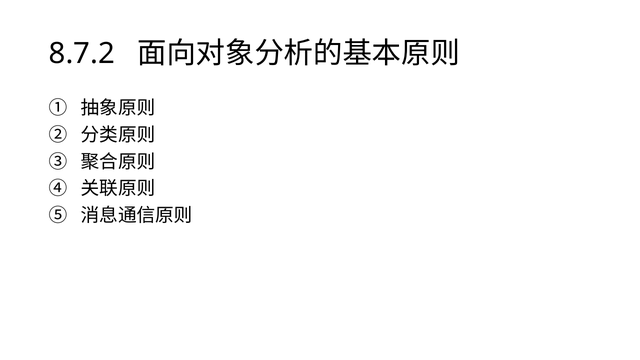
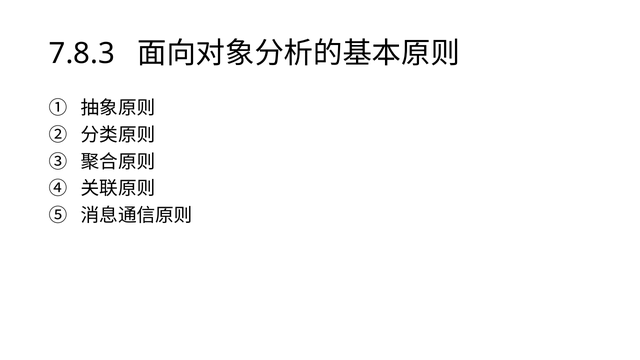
8.7.2: 8.7.2 -> 7.8.3
